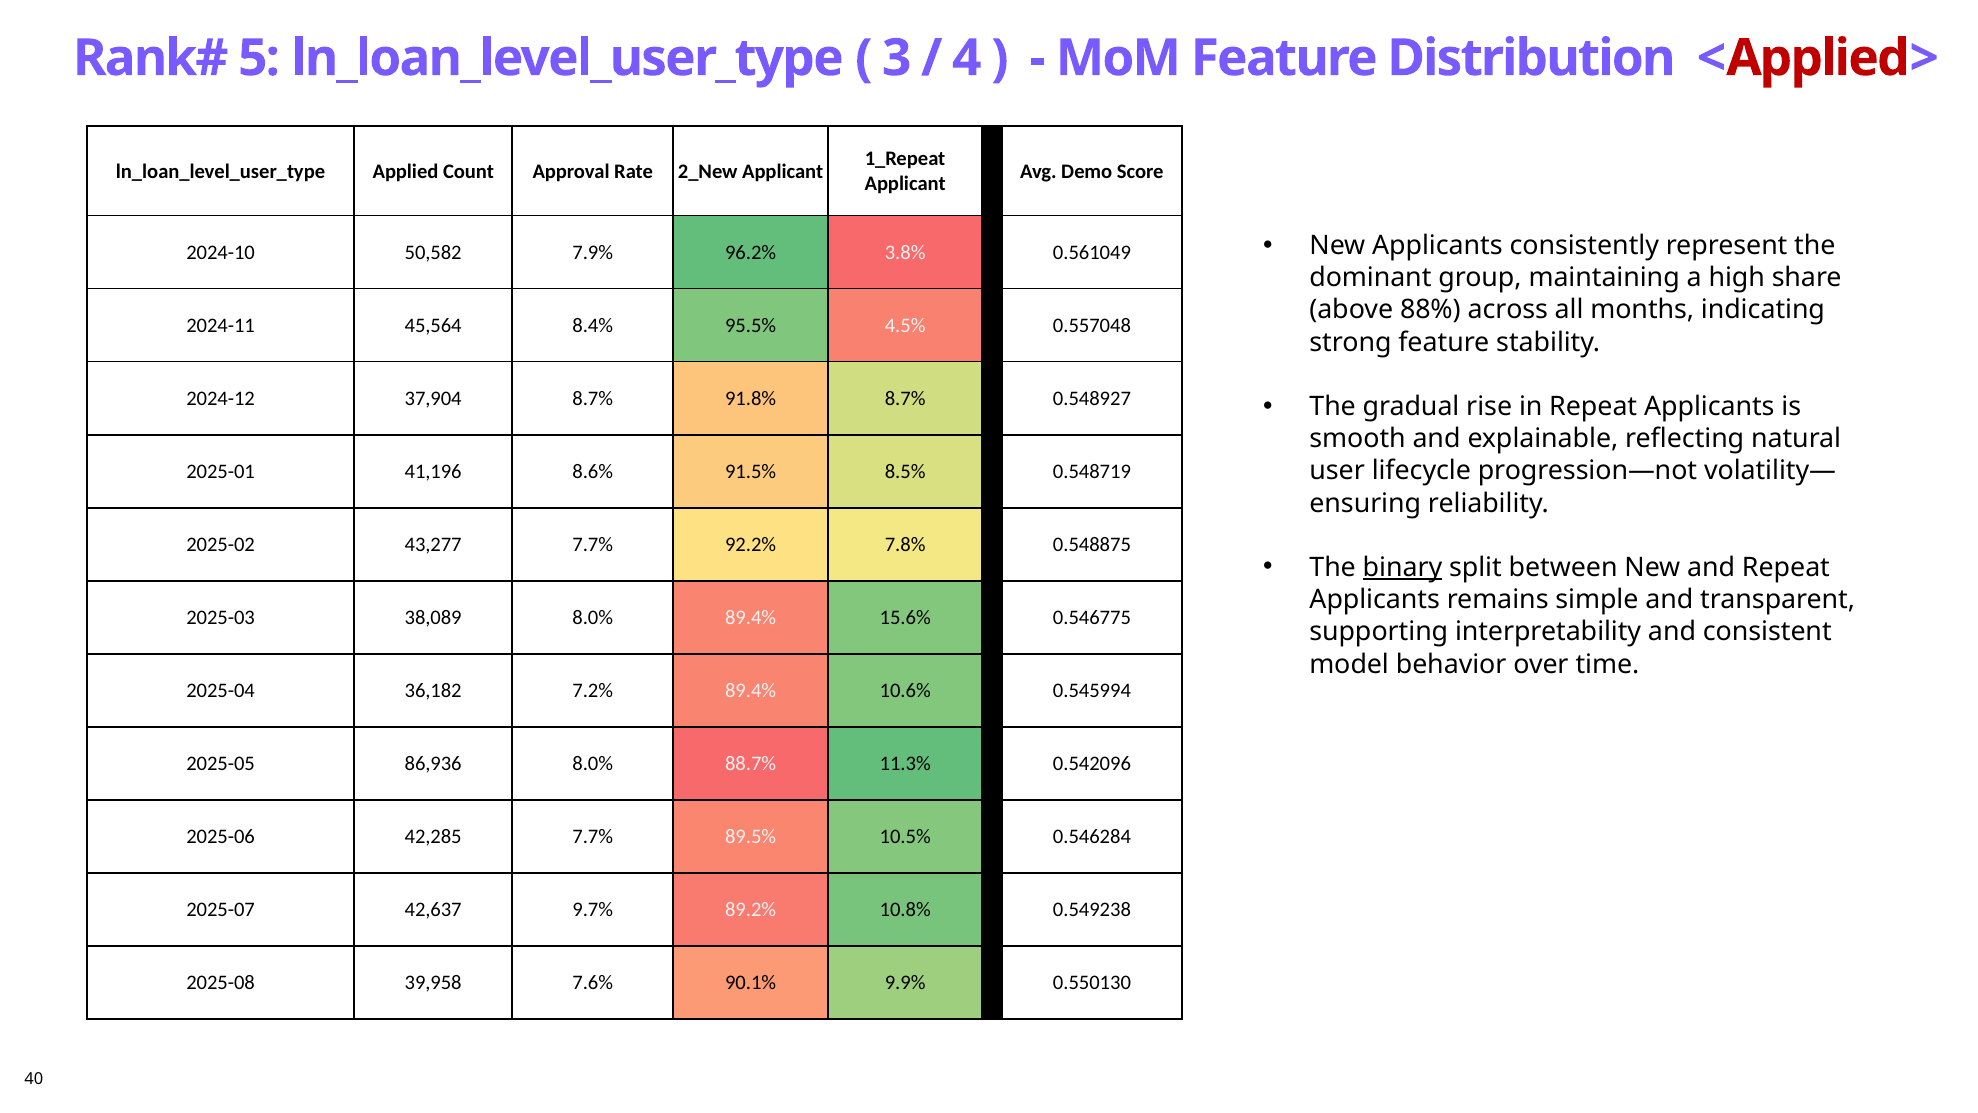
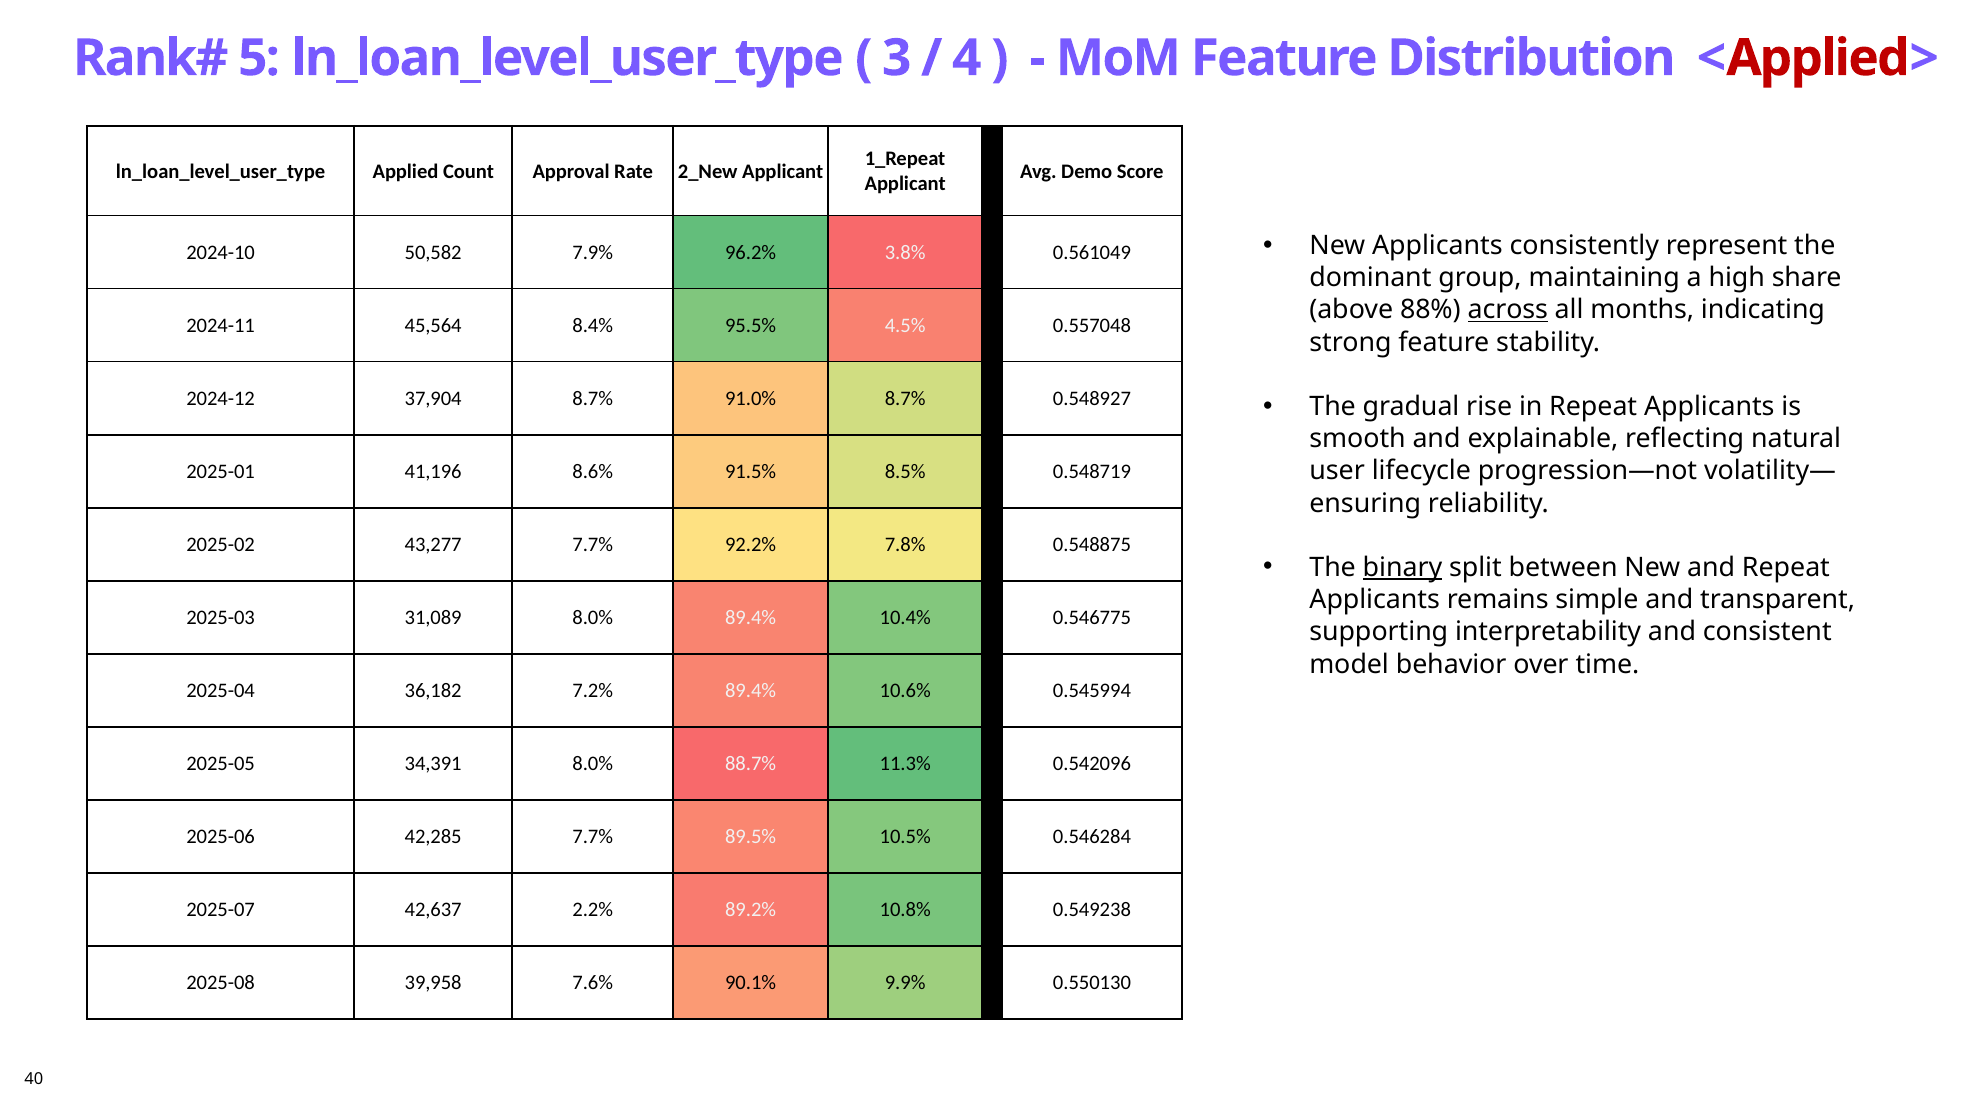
across underline: none -> present
91.8%: 91.8% -> 91.0%
38,089: 38,089 -> 31,089
15.6%: 15.6% -> 10.4%
86,936: 86,936 -> 34,391
9.7%: 9.7% -> 2.2%
